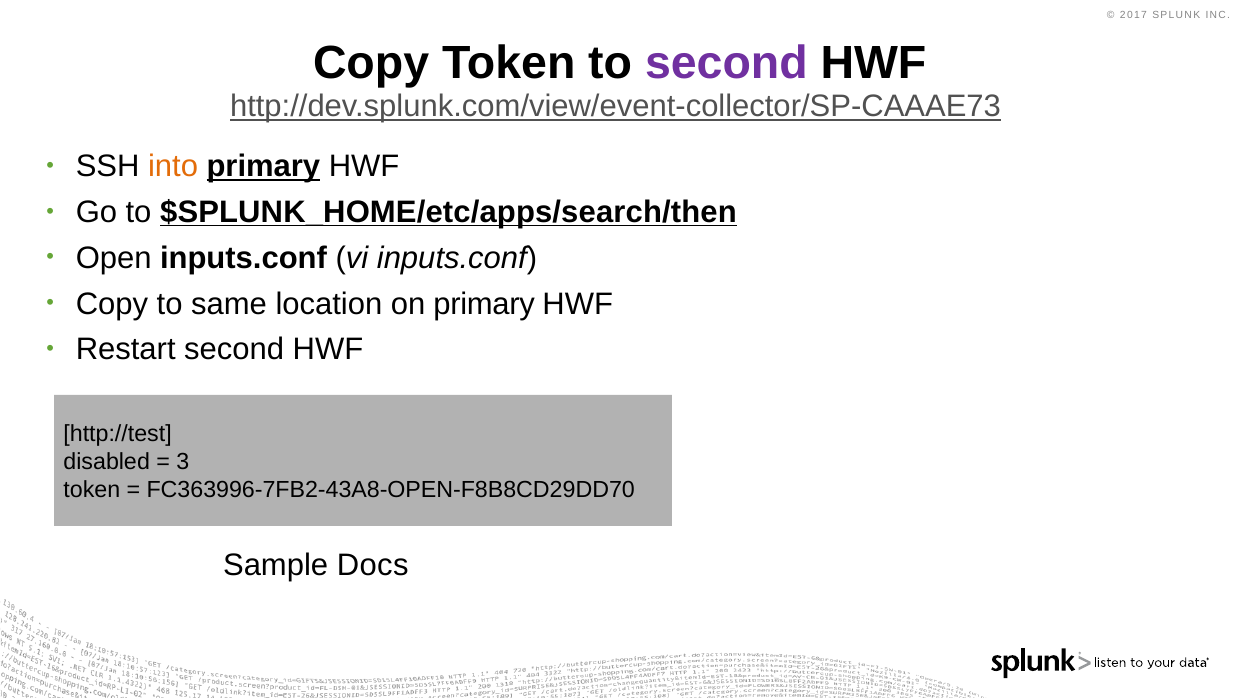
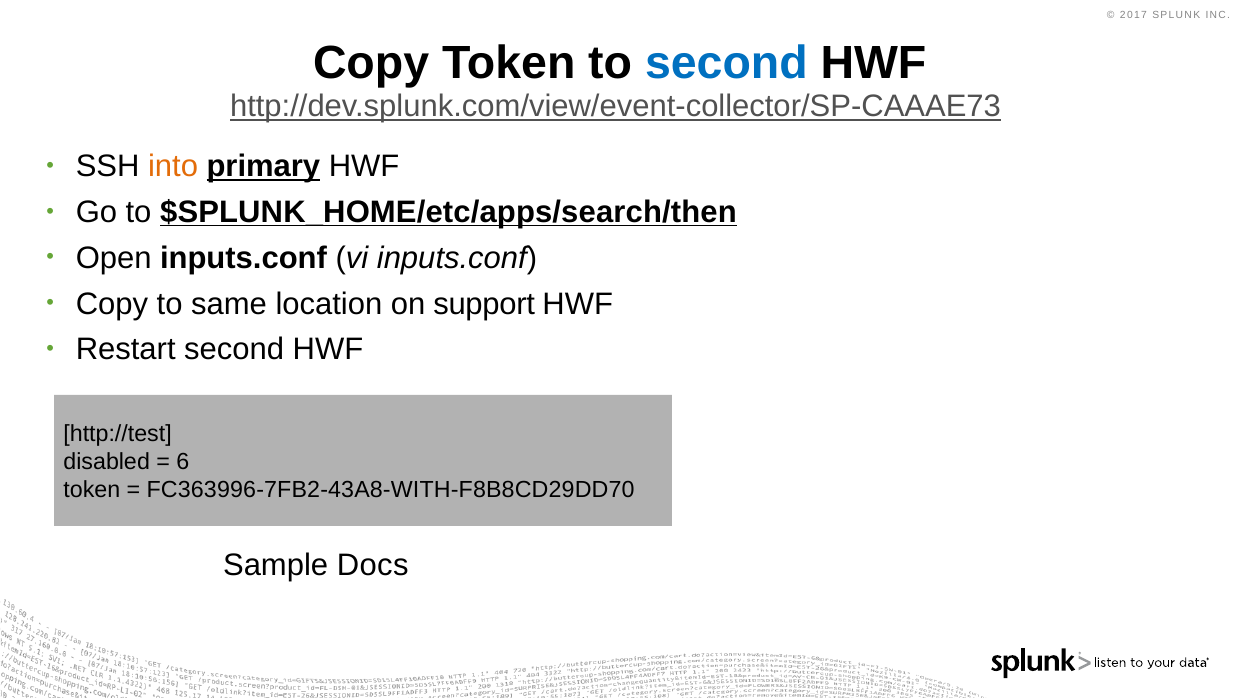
second at (726, 63) colour: purple -> blue
on primary: primary -> support
3: 3 -> 6
FC363996-7FB2-43A8-OPEN-F8B8CD29DD70: FC363996-7FB2-43A8-OPEN-F8B8CD29DD70 -> FC363996-7FB2-43A8-WITH-F8B8CD29DD70
